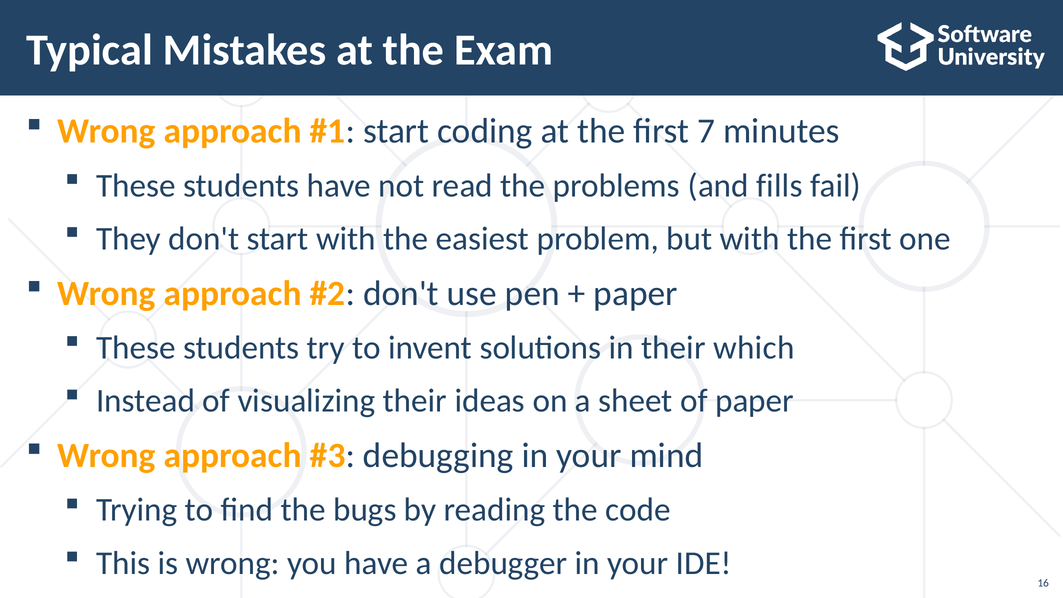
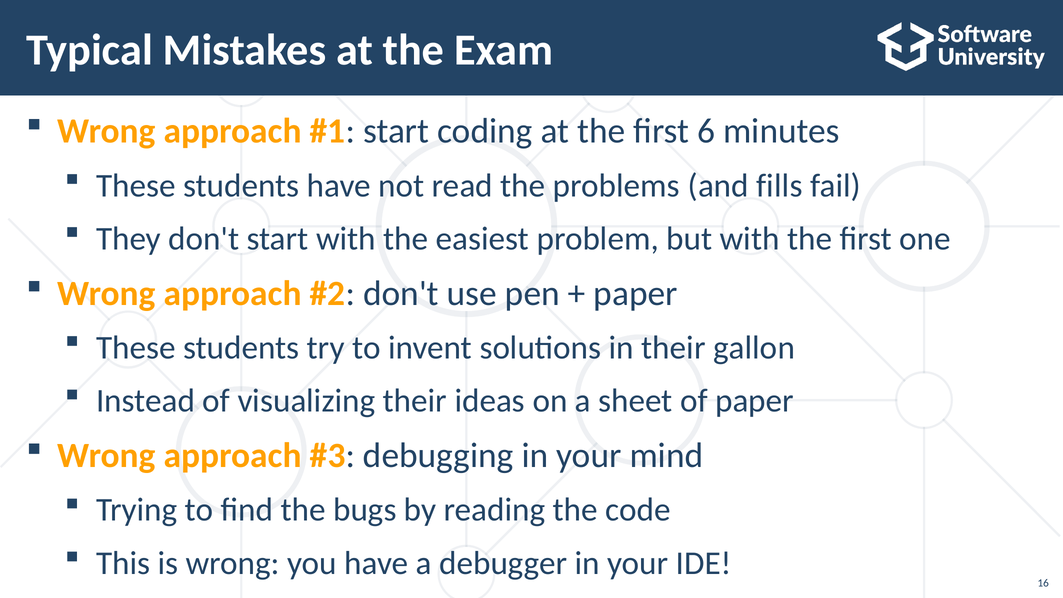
7: 7 -> 6
which: which -> gallon
